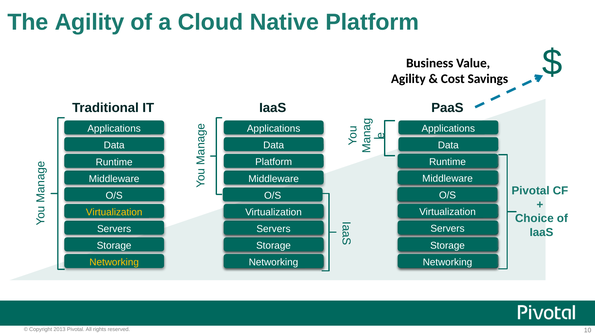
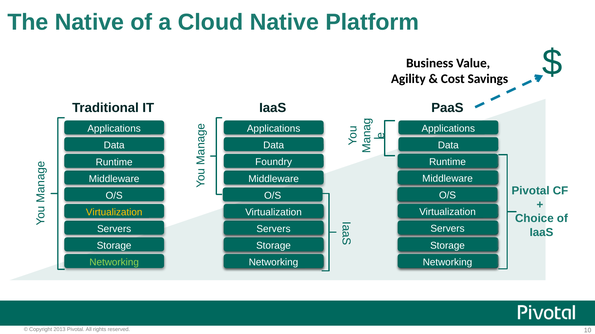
The Agility: Agility -> Native
Platform at (274, 162): Platform -> Foundry
Networking at (114, 263) colour: yellow -> light green
